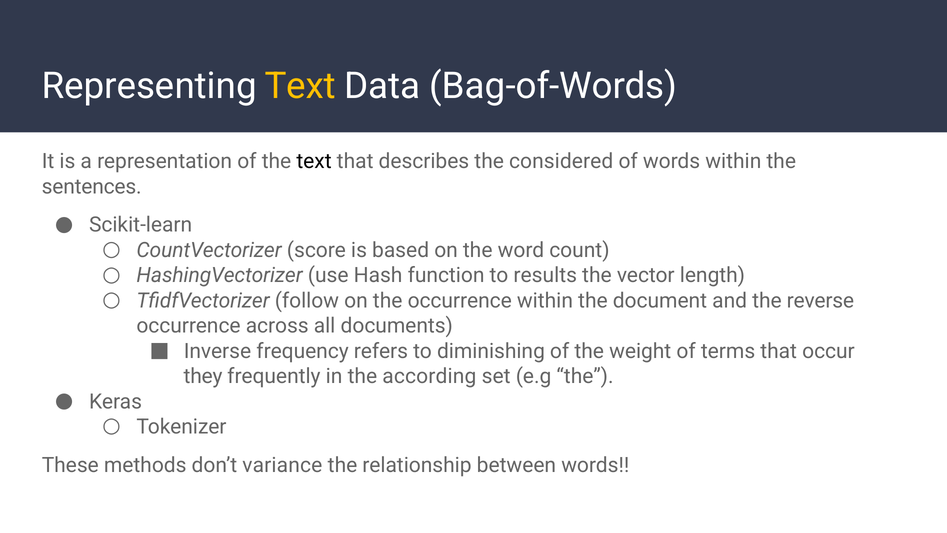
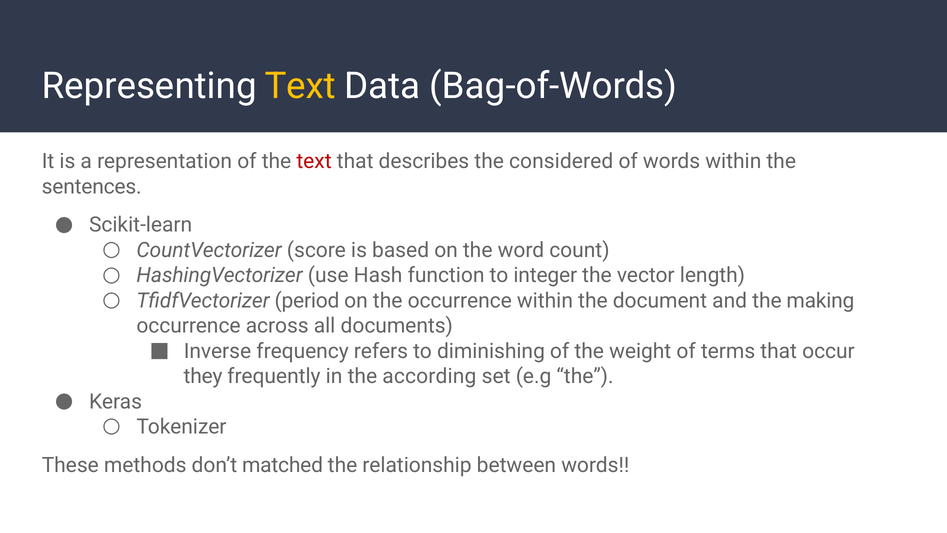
text at (314, 161) colour: black -> red
results: results -> integer
follow: follow -> period
reverse: reverse -> making
variance: variance -> matched
